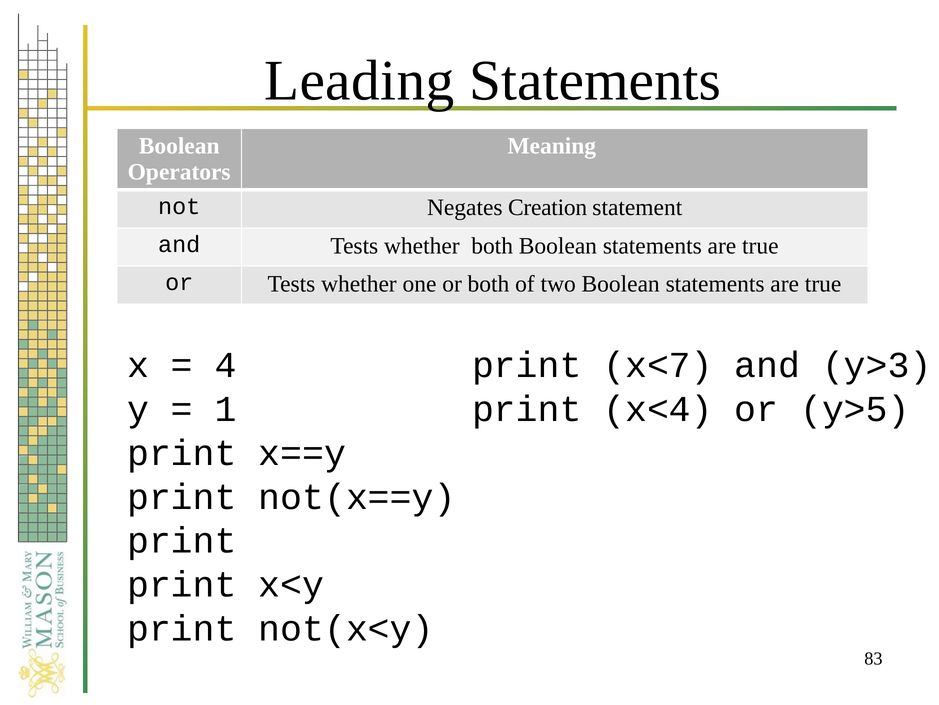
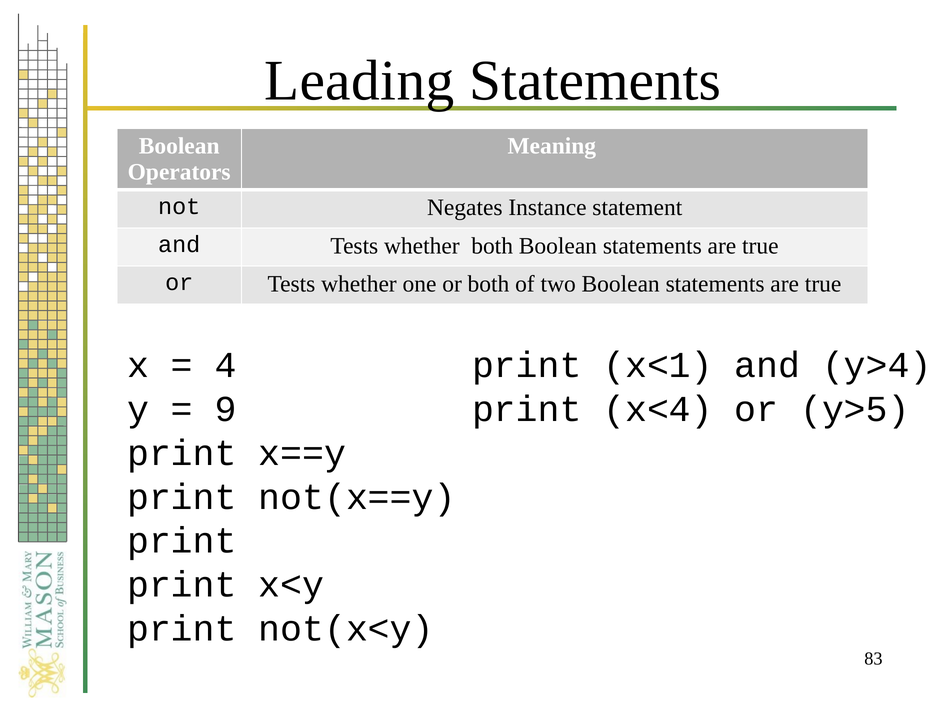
Creation: Creation -> Instance
x<7: x<7 -> x<1
y>3: y>3 -> y>4
1: 1 -> 9
